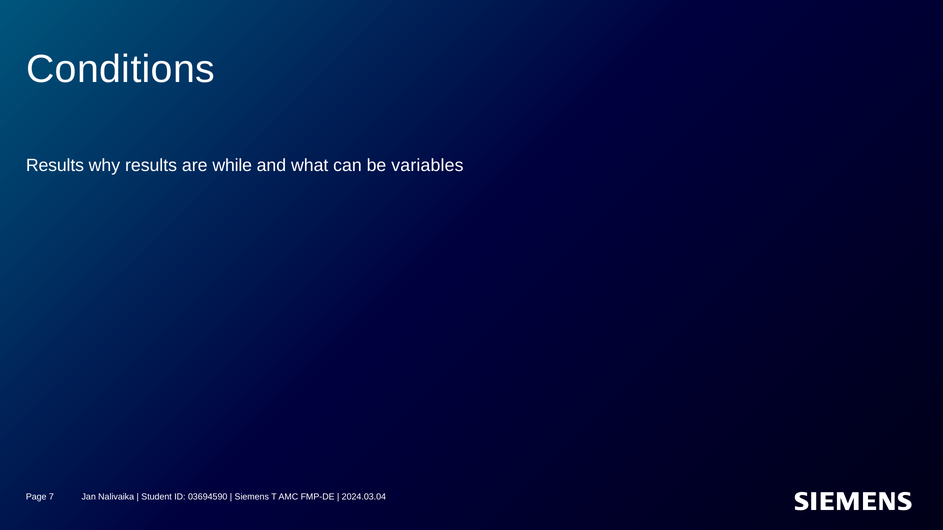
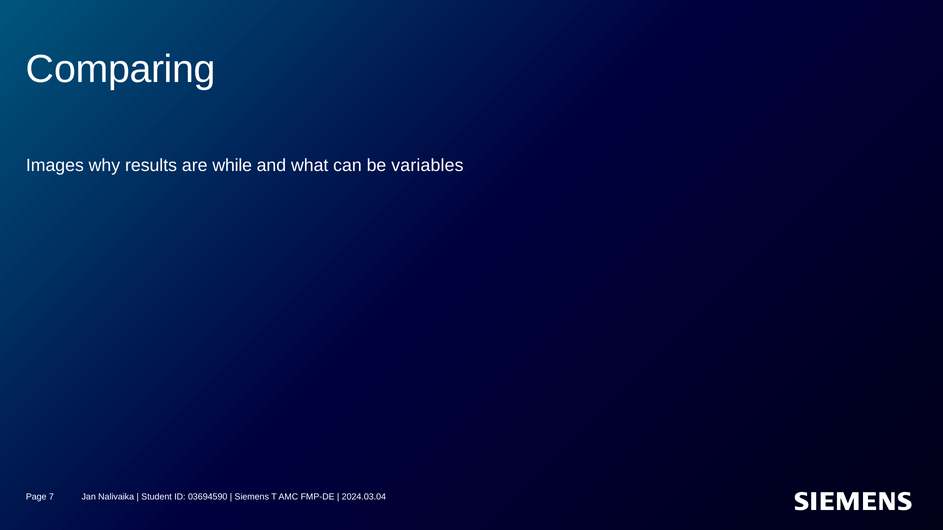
Conditions: Conditions -> Comparing
Results at (55, 166): Results -> Images
